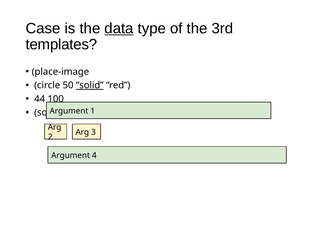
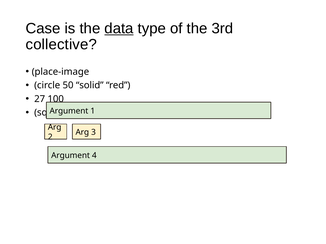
templates: templates -> collective
solid at (90, 85) underline: present -> none
44: 44 -> 27
